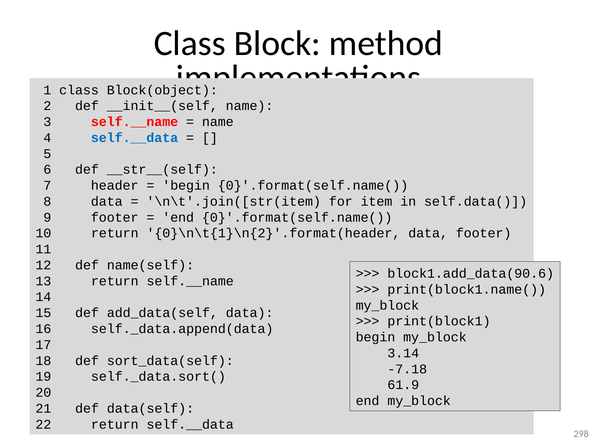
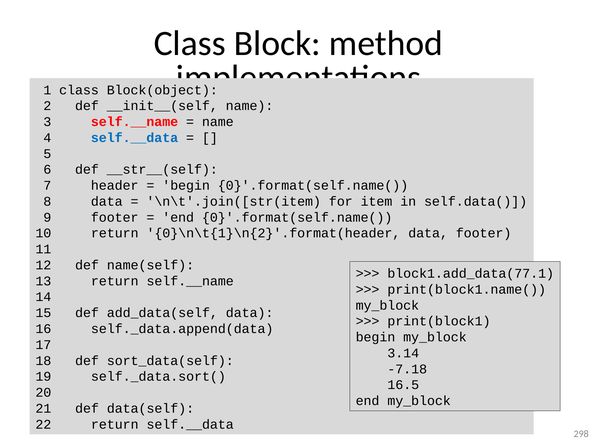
block1.add_data(90.6: block1.add_data(90.6 -> block1.add_data(77.1
61.9: 61.9 -> 16.5
